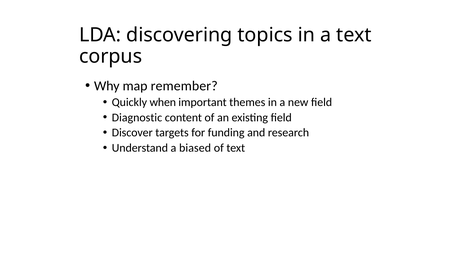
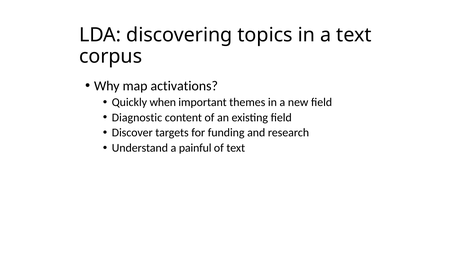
remember: remember -> activations
biased: biased -> painful
